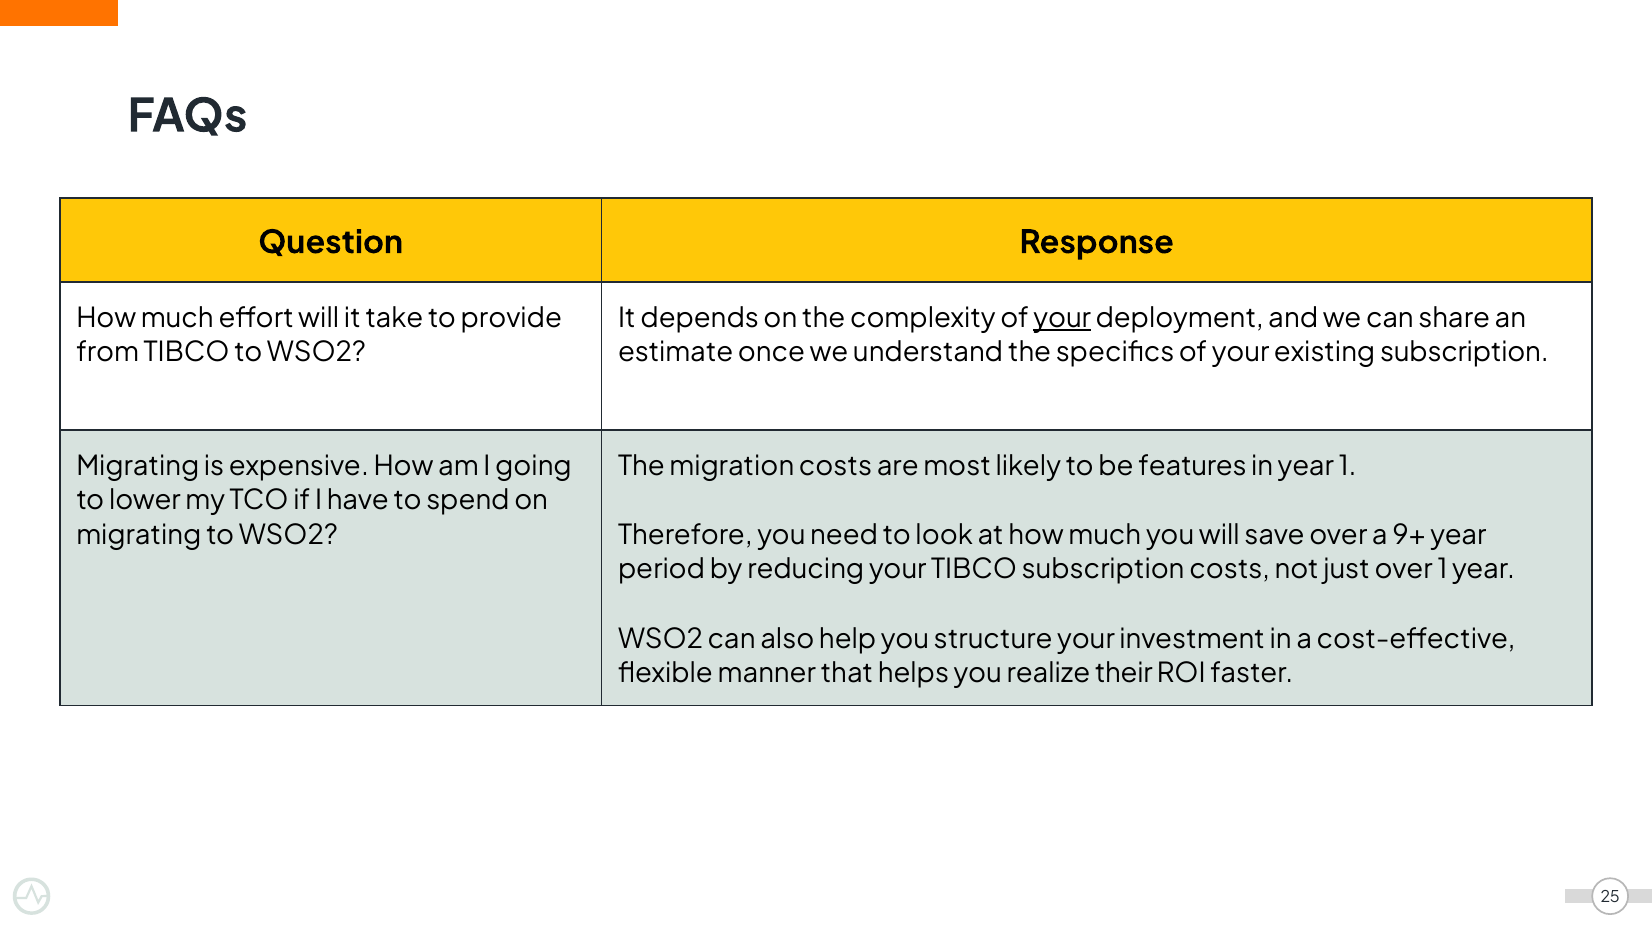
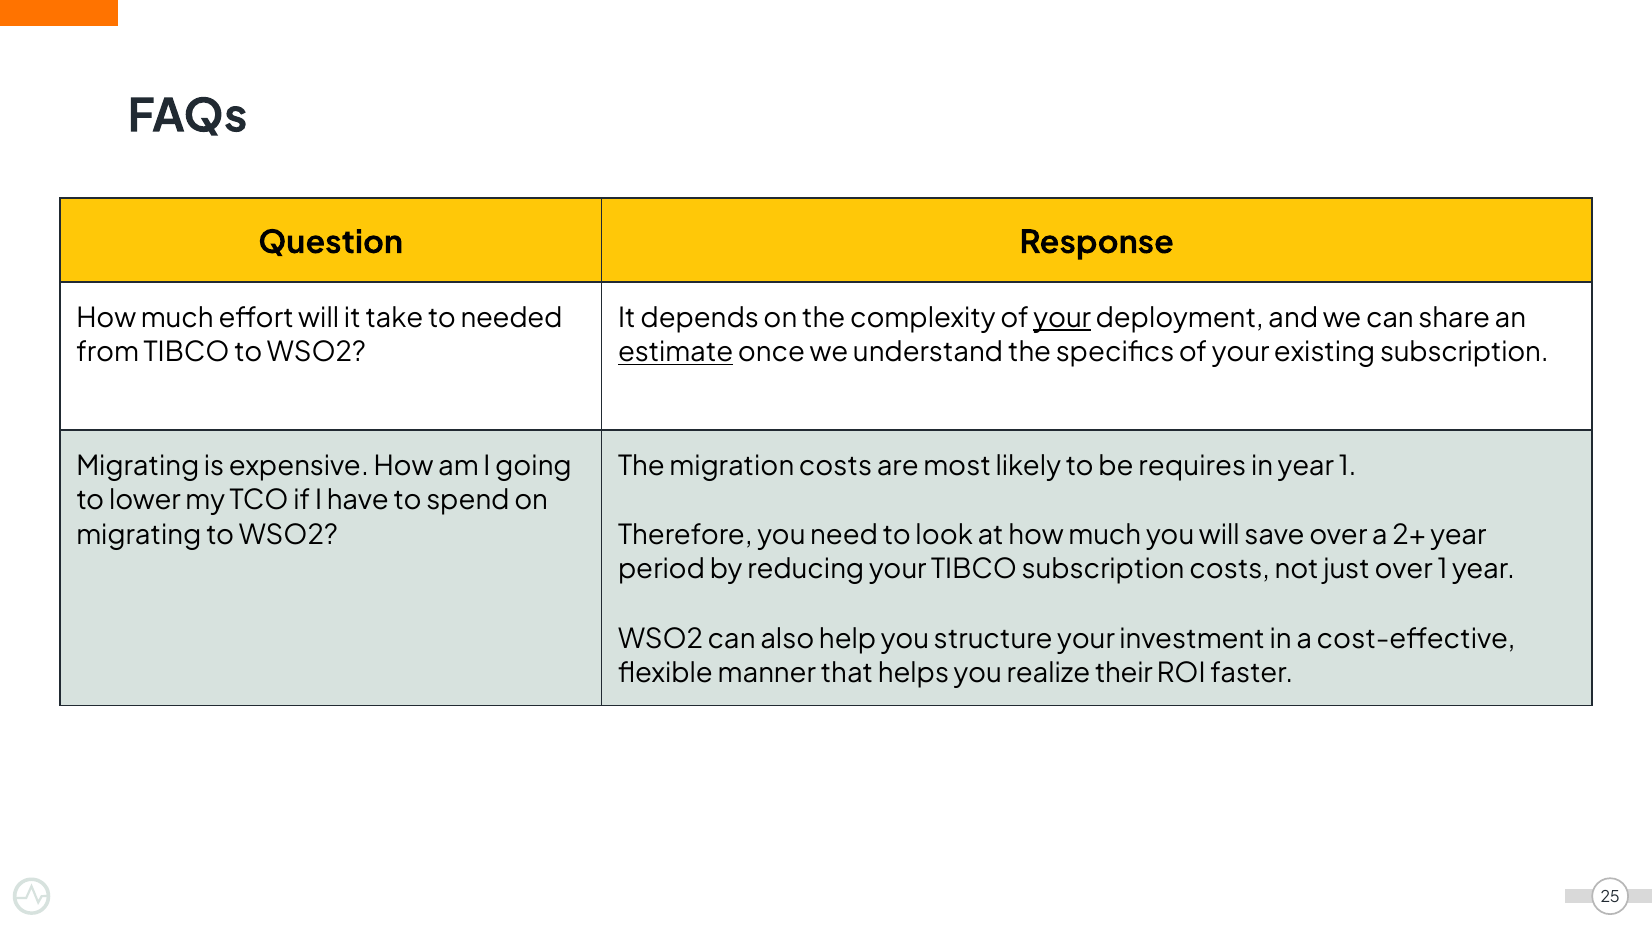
provide: provide -> needed
estimate underline: none -> present
features: features -> requires
9+: 9+ -> 2+
